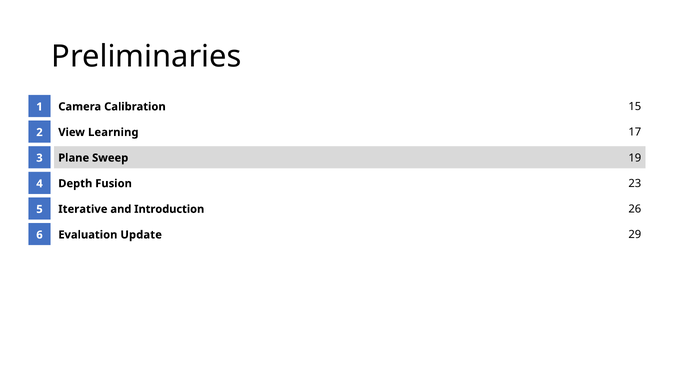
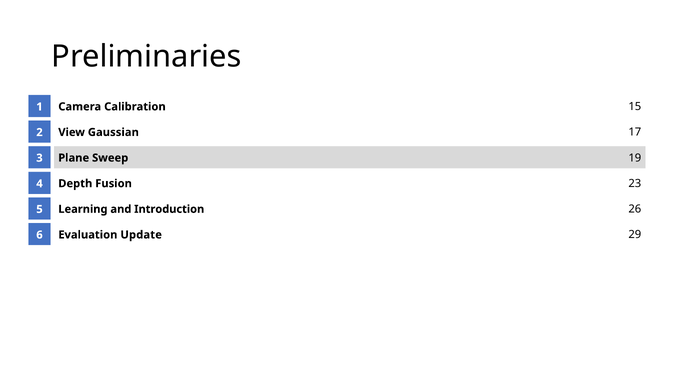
Learning: Learning -> Gaussian
Iterative: Iterative -> Learning
